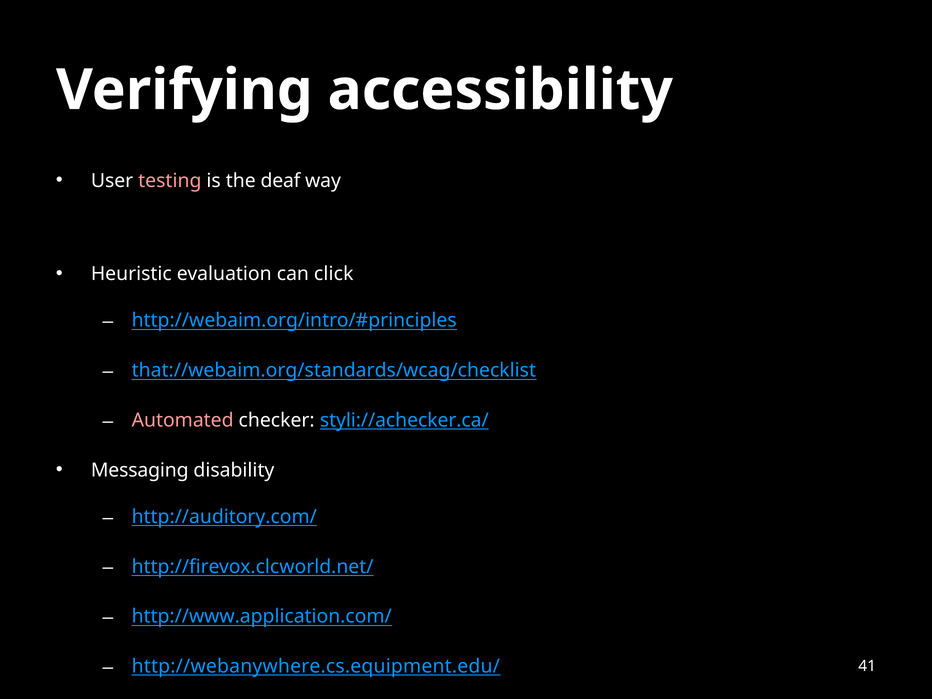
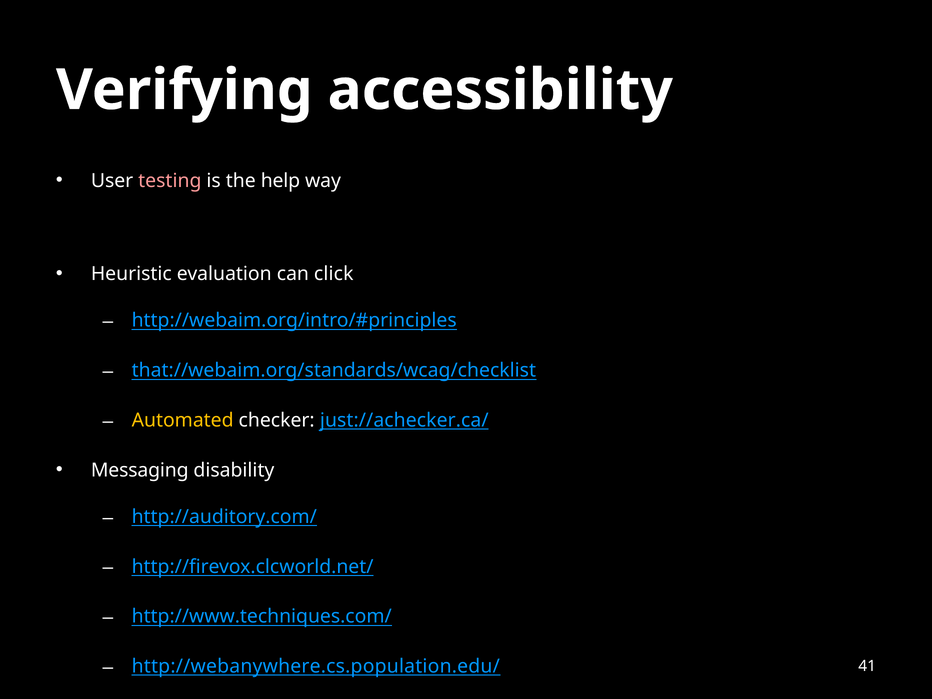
deaf: deaf -> help
Automated colour: pink -> yellow
styli://achecker.ca/: styli://achecker.ca/ -> just://achecker.ca/
http://www.application.com/: http://www.application.com/ -> http://www.techniques.com/
http://webanywhere.cs.equipment.edu/: http://webanywhere.cs.equipment.edu/ -> http://webanywhere.cs.population.edu/
